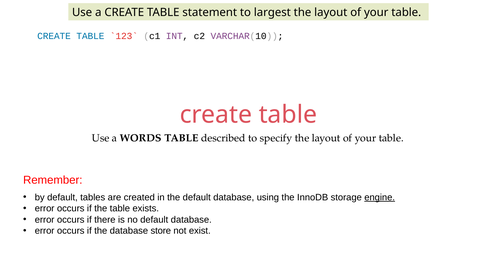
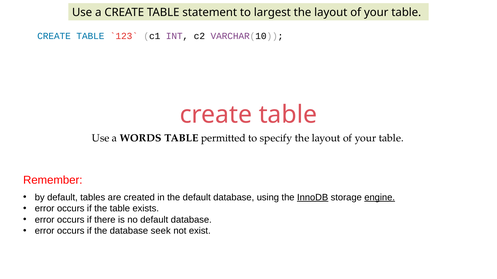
described: described -> permitted
InnoDB underline: none -> present
store: store -> seek
